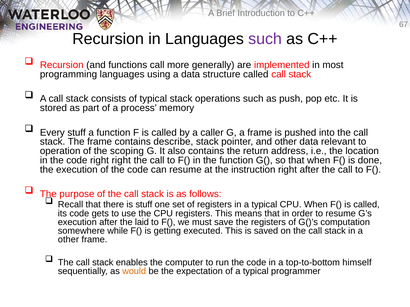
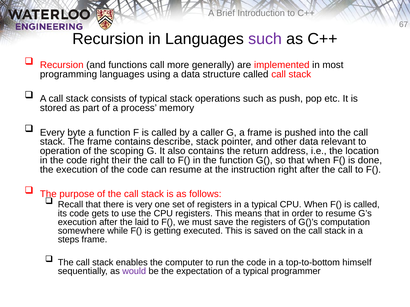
Every stuff: stuff -> byte
right right: right -> their
is stuff: stuff -> very
other at (68, 240): other -> steps
would colour: orange -> purple
